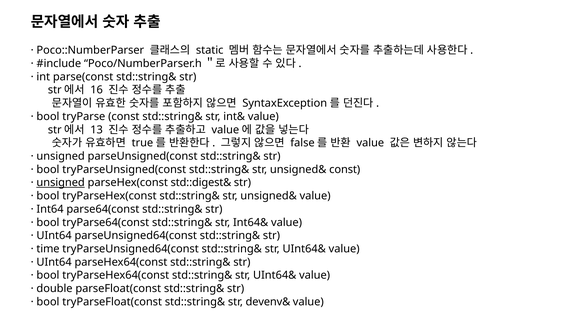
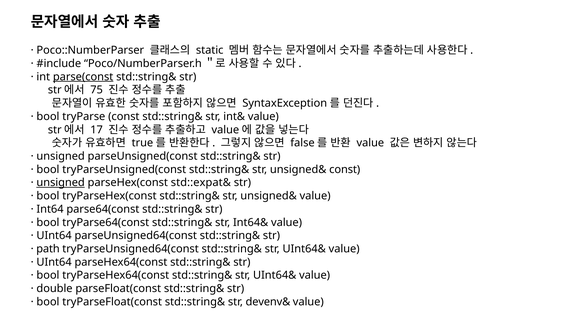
parse(const underline: none -> present
16: 16 -> 75
13: 13 -> 17
std::digest&: std::digest& -> std::expat&
time: time -> path
